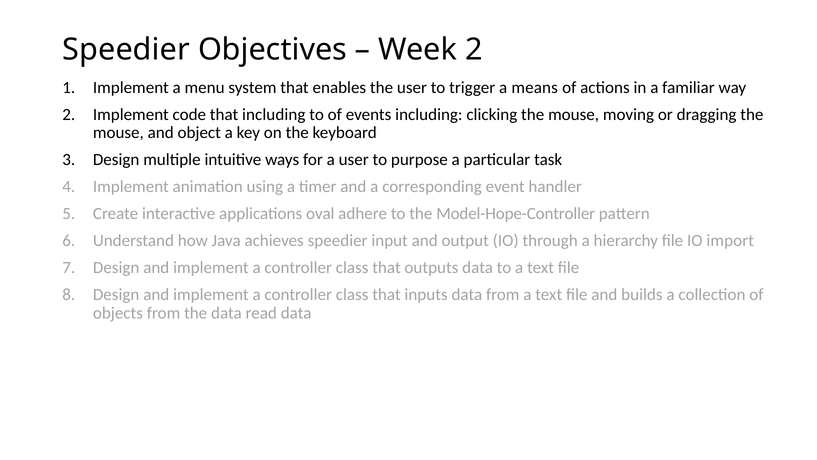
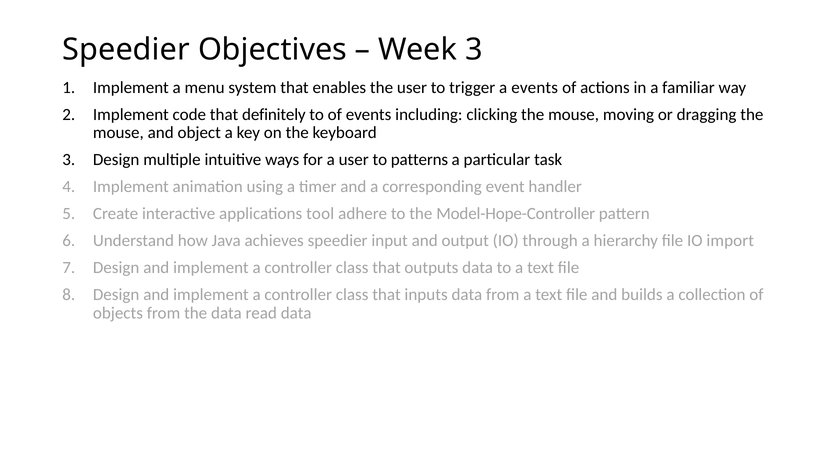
Week 2: 2 -> 3
a means: means -> events
that including: including -> definitely
purpose: purpose -> patterns
oval: oval -> tool
